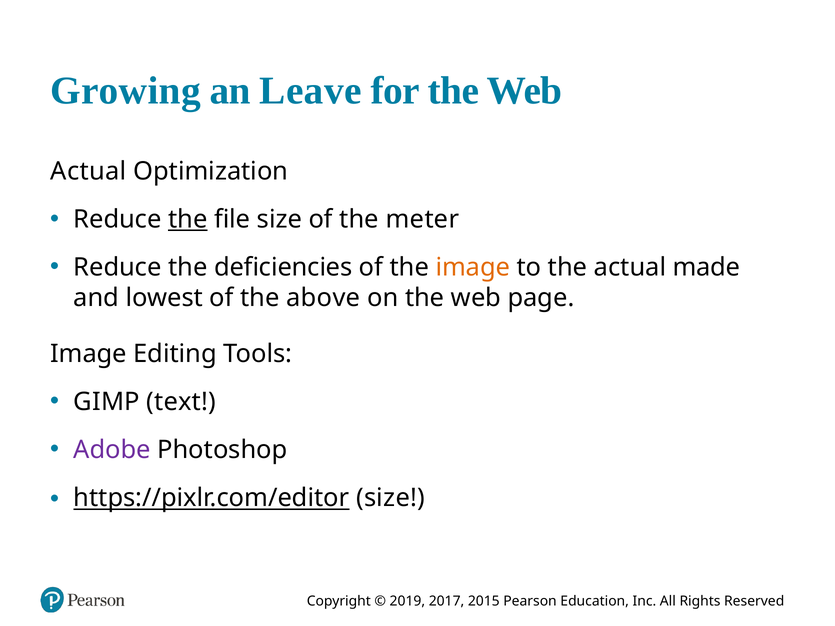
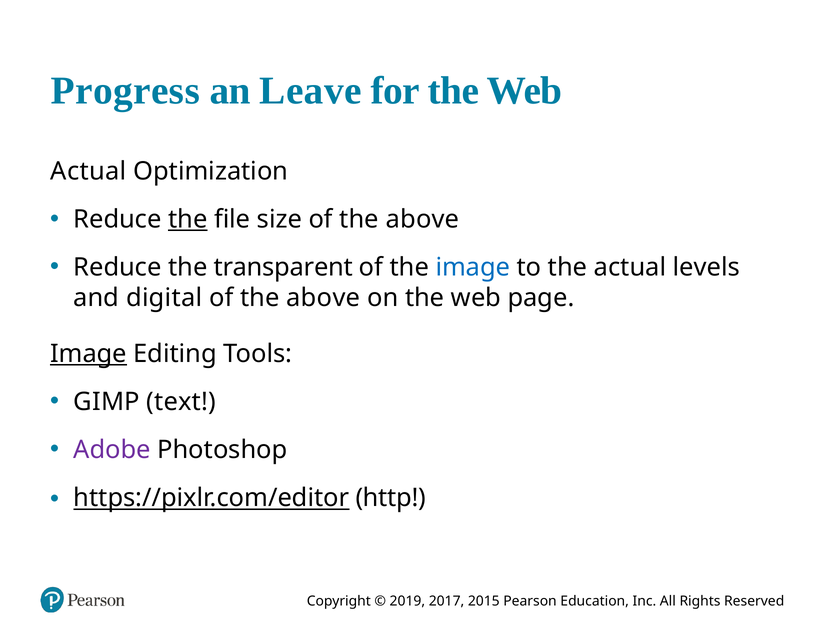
Growing: Growing -> Progress
size of the meter: meter -> above
deficiencies: deficiencies -> transparent
image at (473, 268) colour: orange -> blue
made: made -> levels
lowest: lowest -> digital
Image at (88, 354) underline: none -> present
https://pixlr.com/editor size: size -> http
